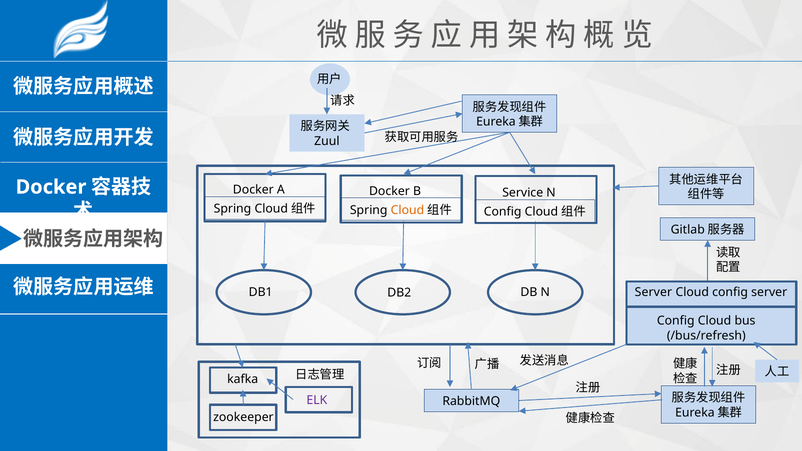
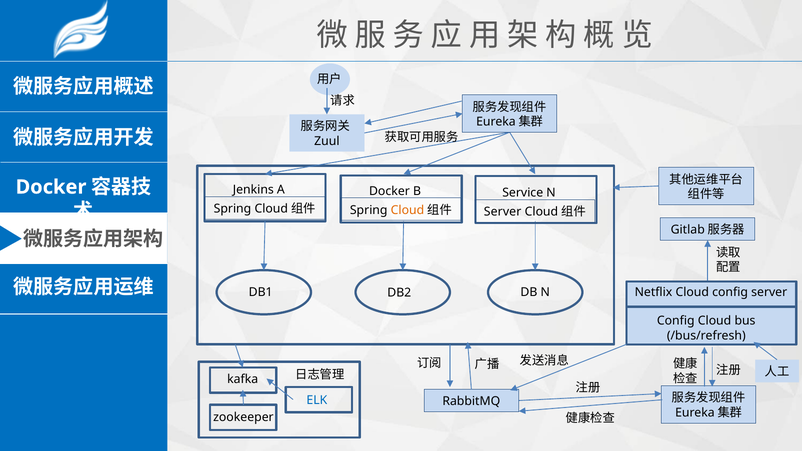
Docker at (253, 190): Docker -> Jenkins
Config at (503, 212): Config -> Server
Server at (653, 292): Server -> Netflix
ELK colour: purple -> blue
